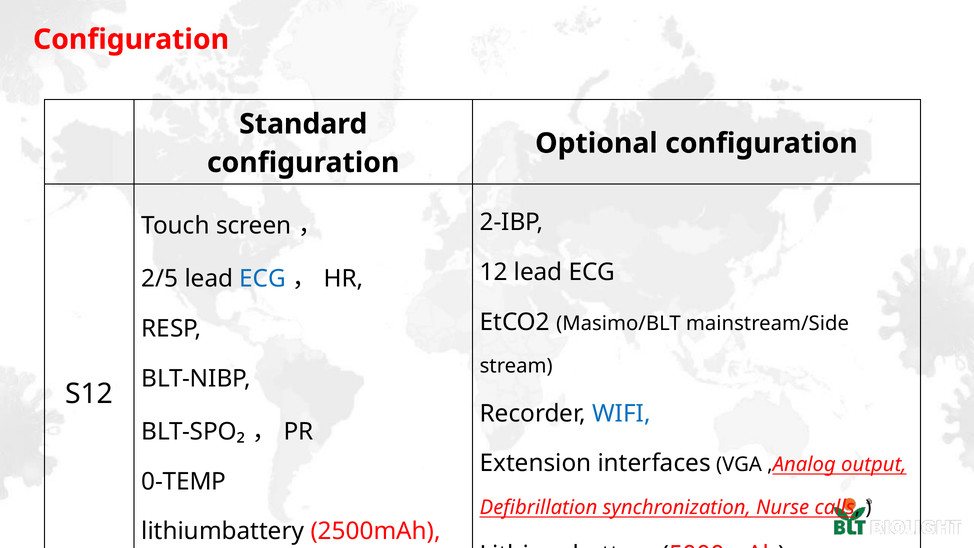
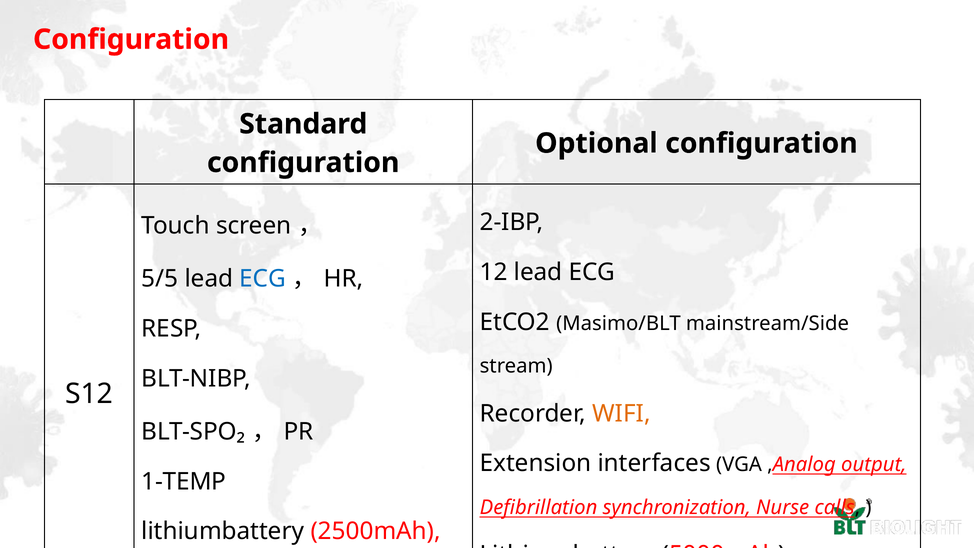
2/5: 2/5 -> 5/5
WIFI colour: blue -> orange
0-TEMP: 0-TEMP -> 1-TEMP
